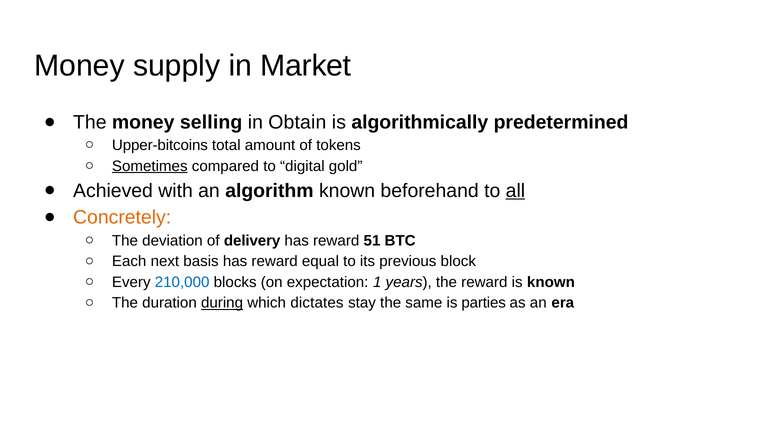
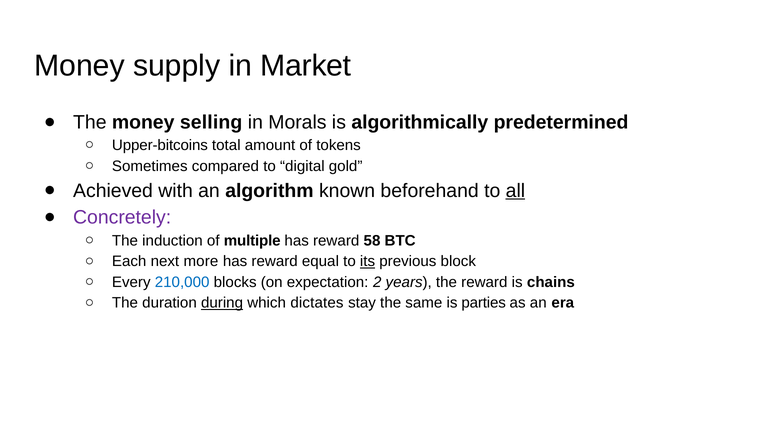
Obtain: Obtain -> Morals
Sometimes underline: present -> none
Concretely colour: orange -> purple
deviation: deviation -> induction
delivery: delivery -> multiple
51: 51 -> 58
basis: basis -> more
its underline: none -> present
1: 1 -> 2
is known: known -> chains
